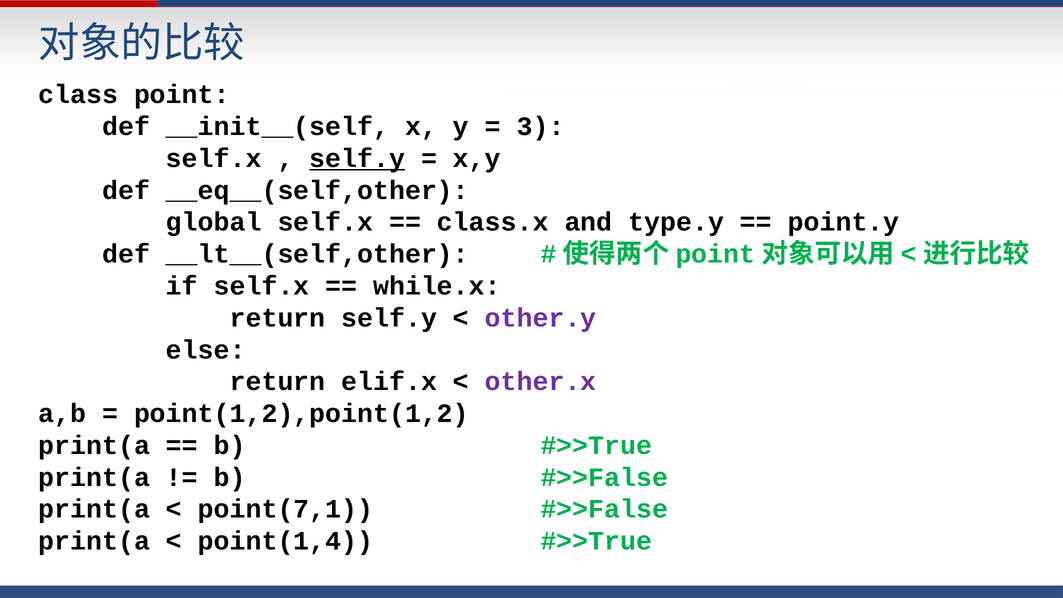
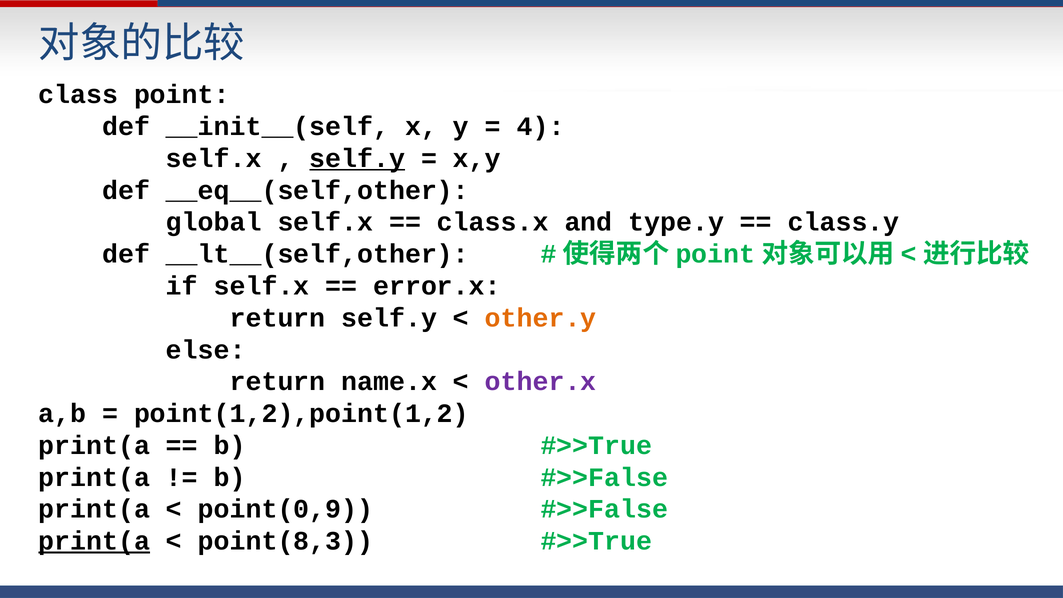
3: 3 -> 4
point.y: point.y -> class.y
while.x: while.x -> error.x
other.y colour: purple -> orange
elif.x: elif.x -> name.x
point(7,1: point(7,1 -> point(0,9
print(a at (94, 541) underline: none -> present
point(1,4: point(1,4 -> point(8,3
